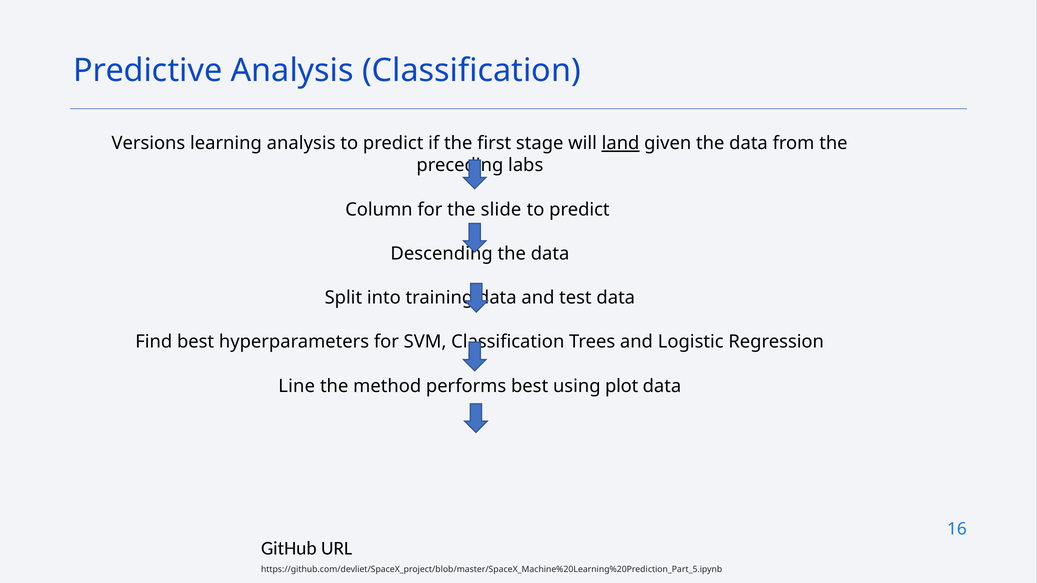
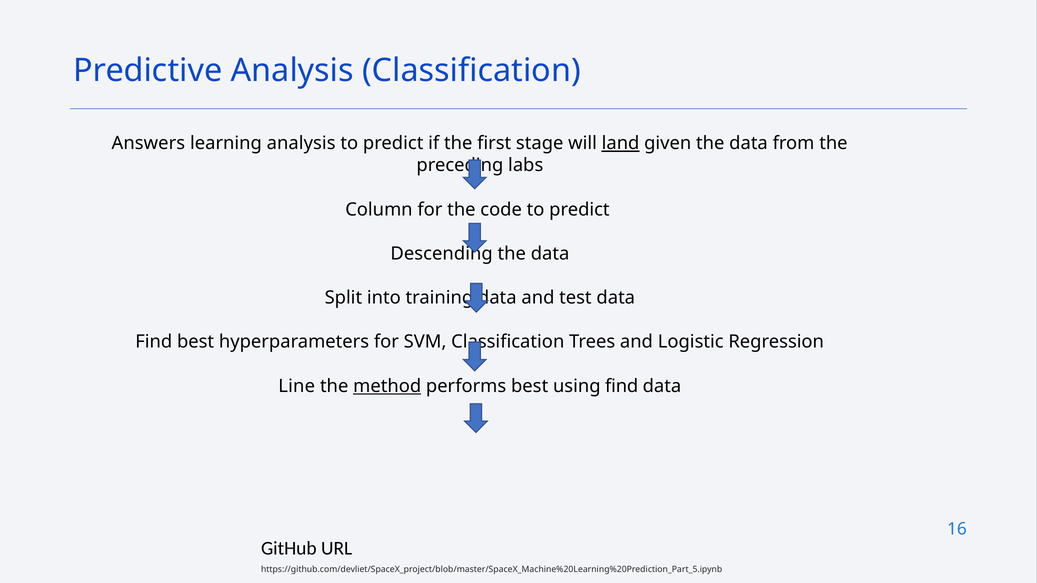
Versions: Versions -> Answers
slide: slide -> code
method underline: none -> present
using plot: plot -> find
